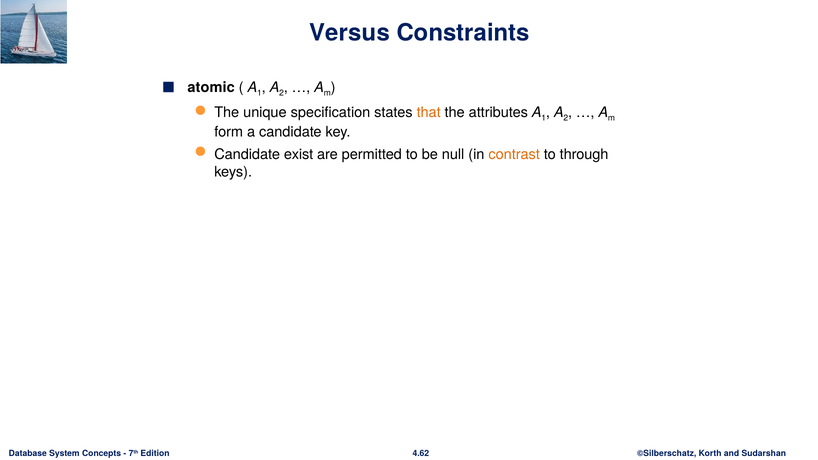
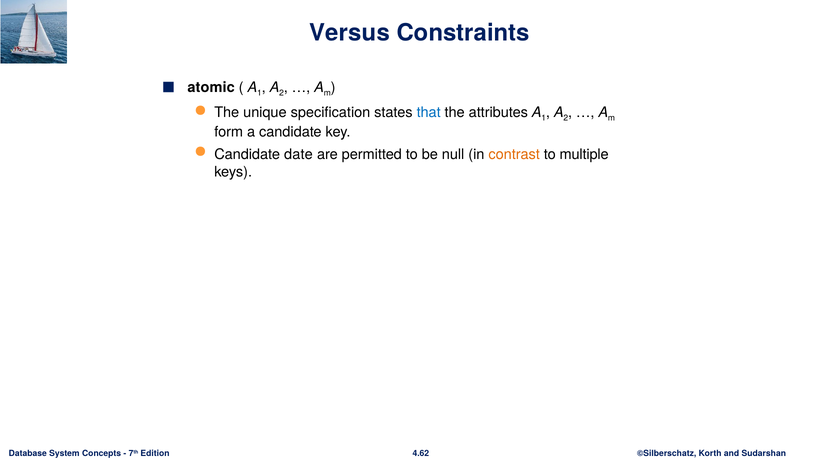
that colour: orange -> blue
exist: exist -> date
through: through -> multiple
